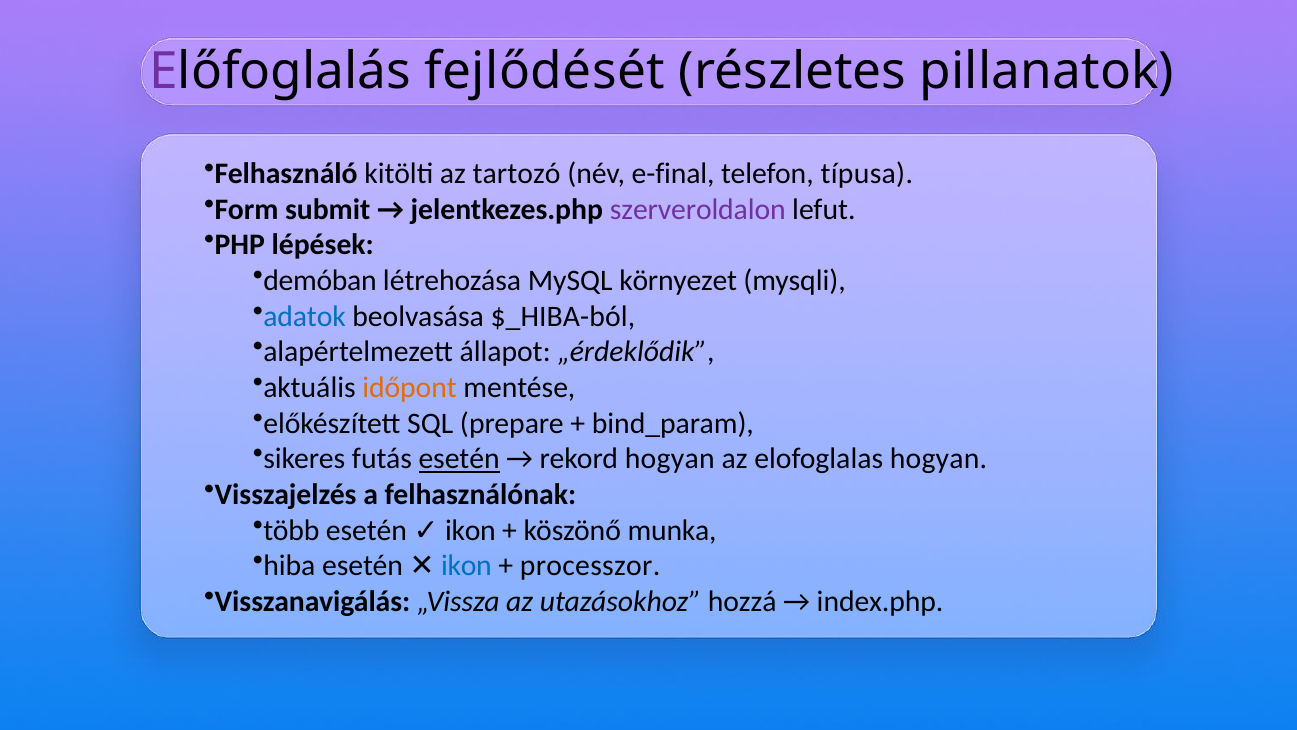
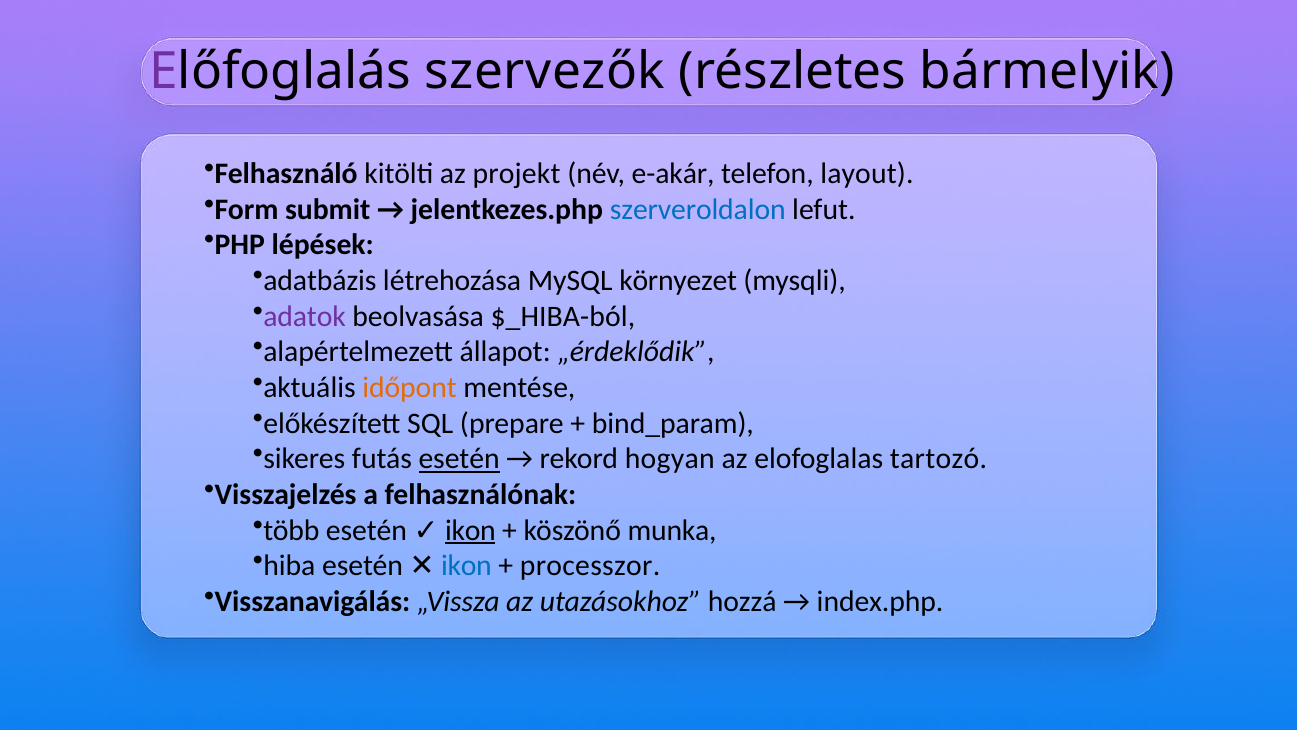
fejlődését: fejlődését -> szervezők
pillanatok: pillanatok -> bármelyik
tartozó: tartozó -> projekt
e-final: e-final -> e-akár
típusa: típusa -> layout
szerveroldalon colour: purple -> blue
demóban: demóban -> adatbázis
adatok colour: blue -> purple
elofoglalas hogyan: hogyan -> tartozó
ikon at (470, 530) underline: none -> present
